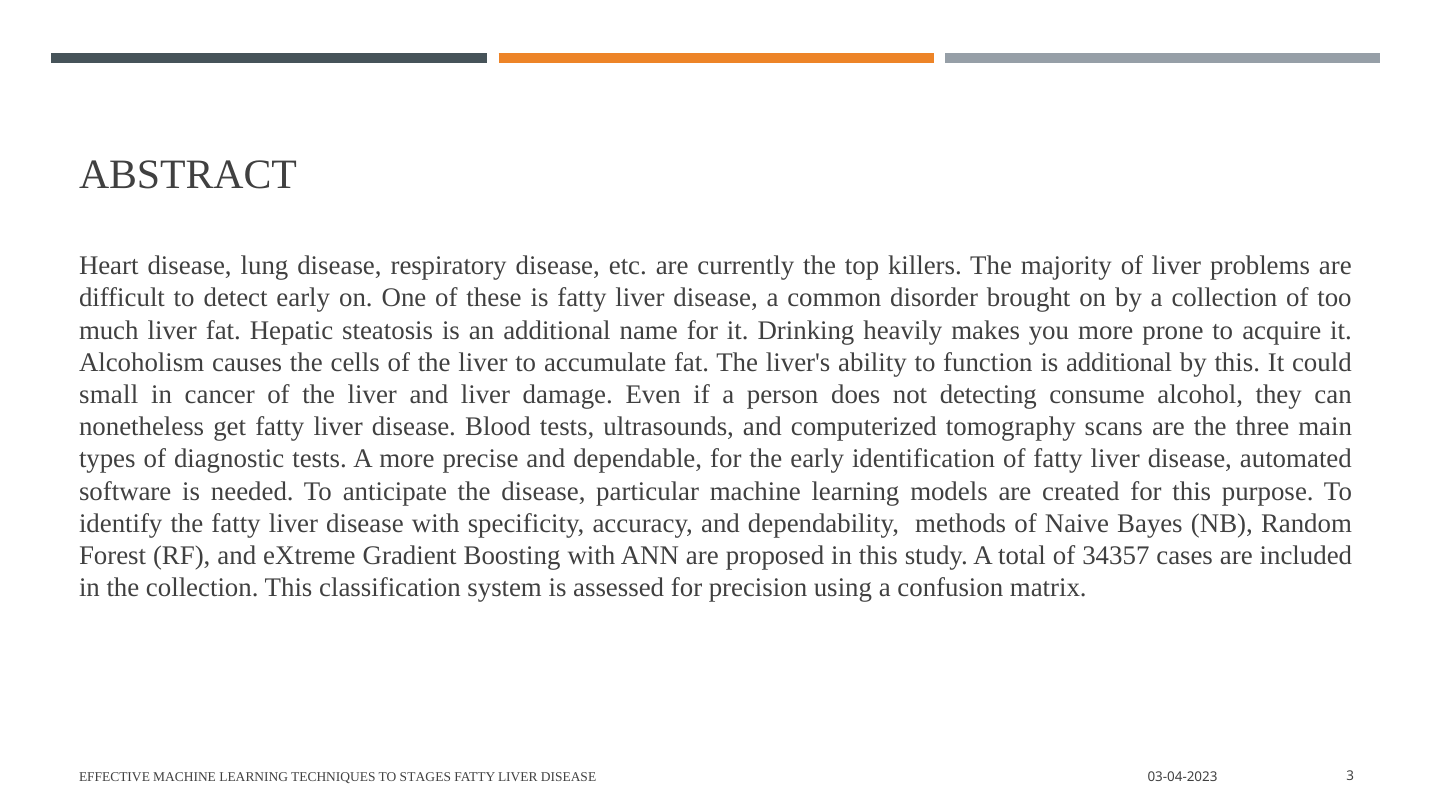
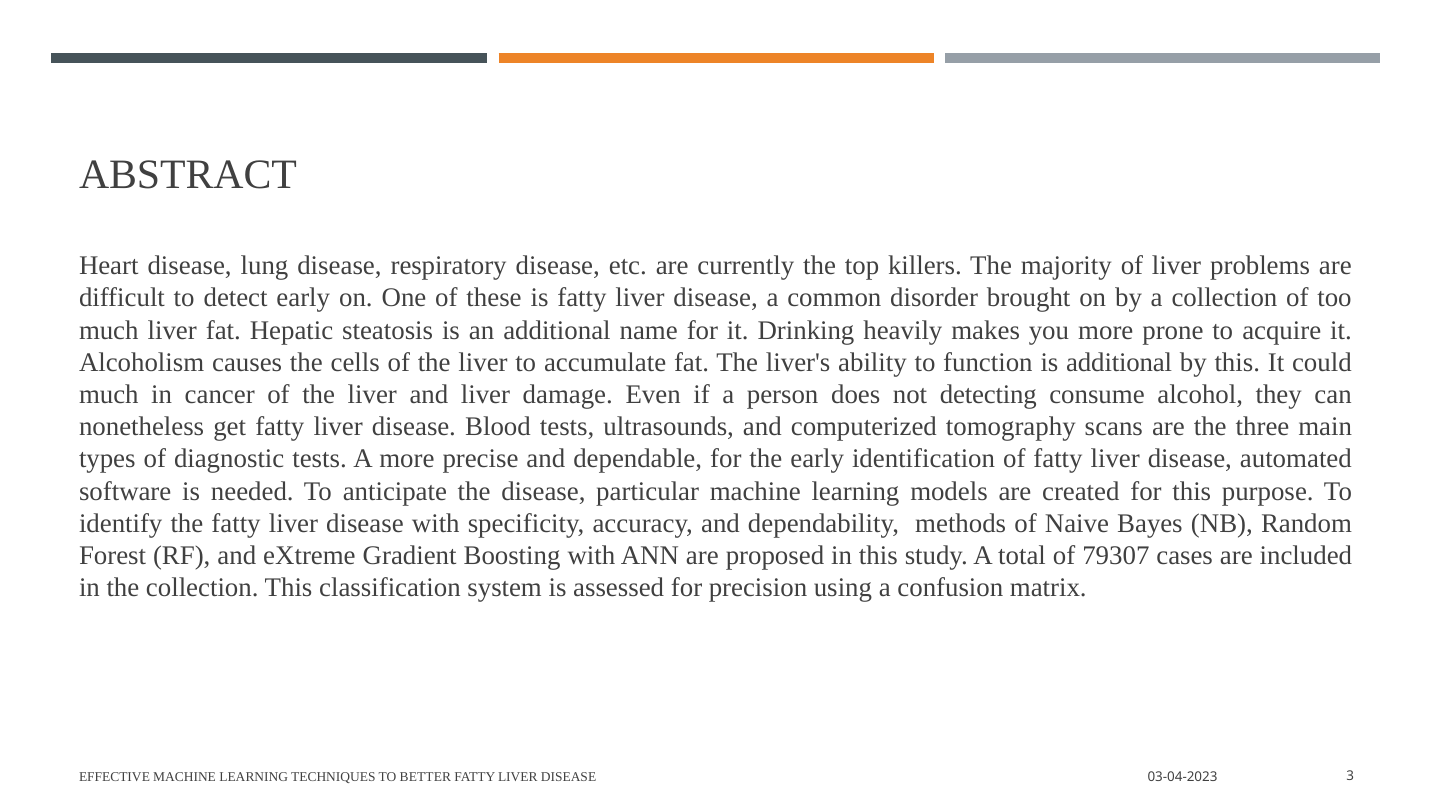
small at (109, 395): small -> much
34357: 34357 -> 79307
STAGES: STAGES -> BETTER
